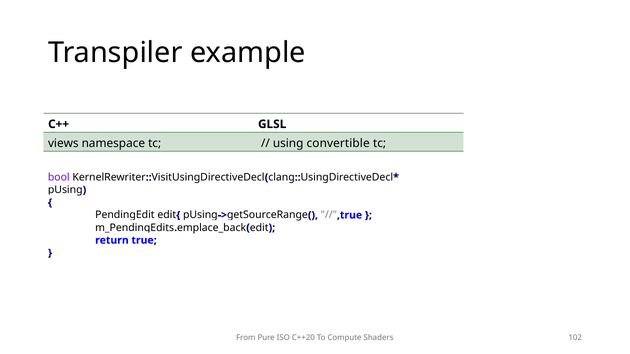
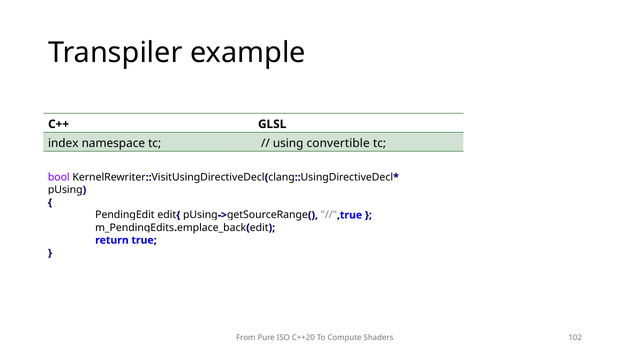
views: views -> index
